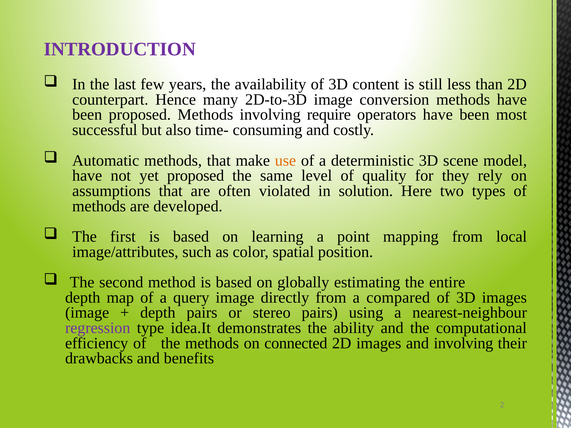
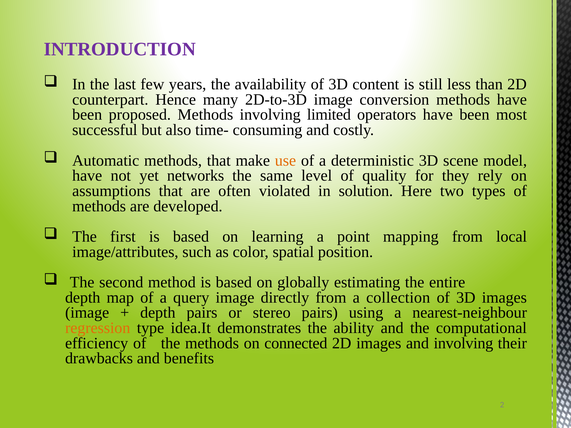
require: require -> limited
yet proposed: proposed -> networks
compared: compared -> collection
regression colour: purple -> orange
